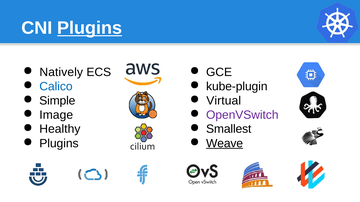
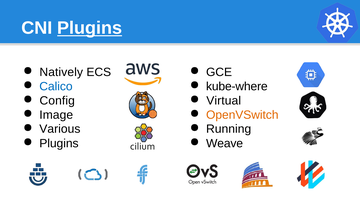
kube-plugin: kube-plugin -> kube-where
Simple: Simple -> Config
OpenVSwitch colour: purple -> orange
Healthy: Healthy -> Various
Smallest: Smallest -> Running
Weave underline: present -> none
